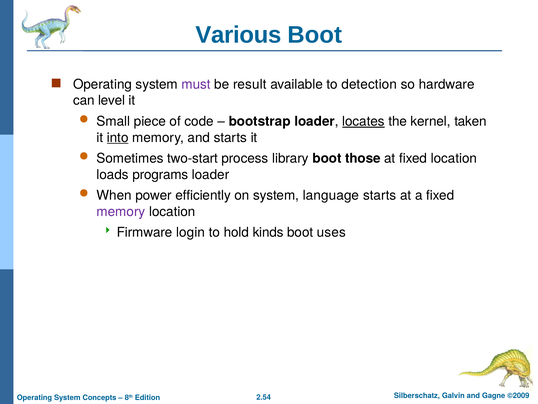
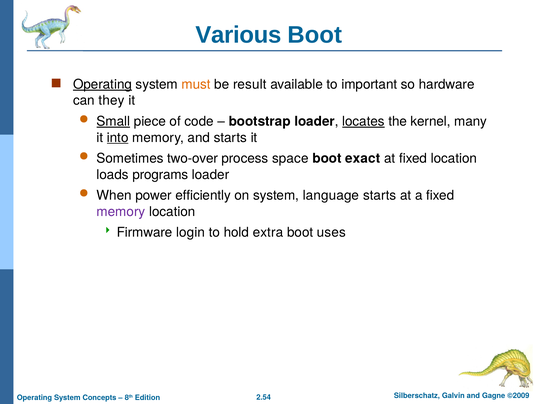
Operating at (102, 84) underline: none -> present
must colour: purple -> orange
detection: detection -> important
level: level -> they
Small underline: none -> present
taken: taken -> many
two-start: two-start -> two-over
library: library -> space
those: those -> exact
kinds: kinds -> extra
